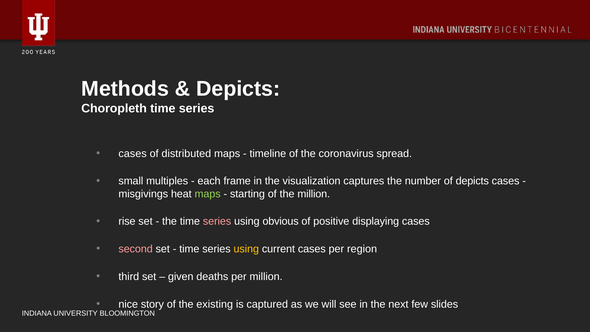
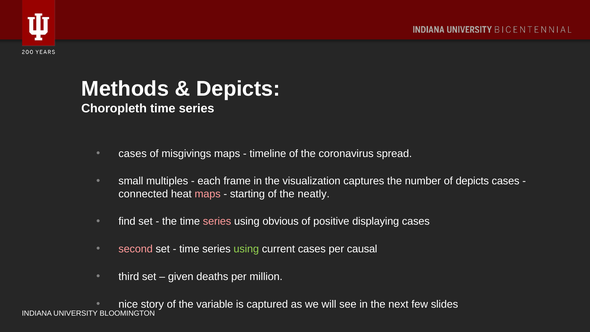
distributed: distributed -> misgivings
misgivings: misgivings -> connected
maps at (208, 194) colour: light green -> pink
the million: million -> neatly
rise: rise -> find
using at (246, 249) colour: yellow -> light green
region: region -> causal
existing: existing -> variable
